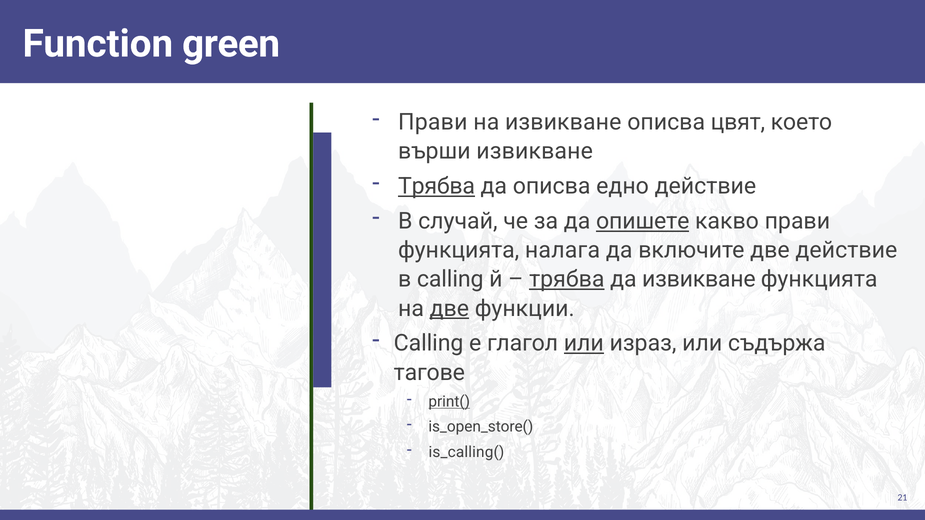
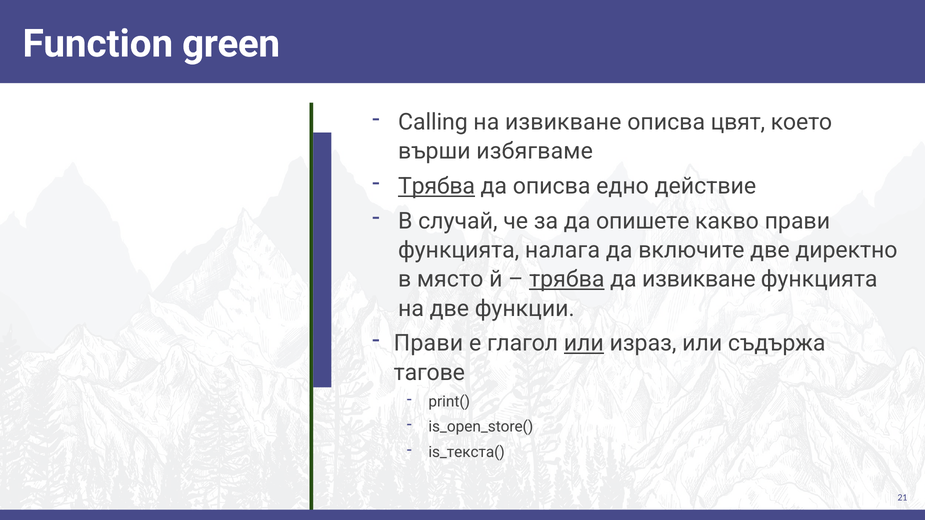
Прави at (433, 122): Прави -> Calling
върши извикване: извикване -> избягваме
опишете underline: present -> none
две действие: действие -> директно
в calling: calling -> място
две at (449, 309) underline: present -> none
Calling at (429, 343): Calling -> Прави
print( underline: present -> none
is_calling(: is_calling( -> is_текста(
